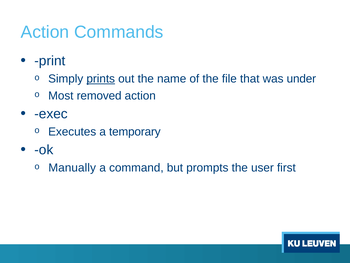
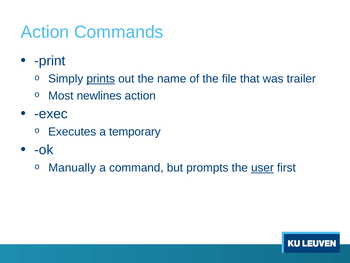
under: under -> trailer
removed: removed -> newlines
user underline: none -> present
